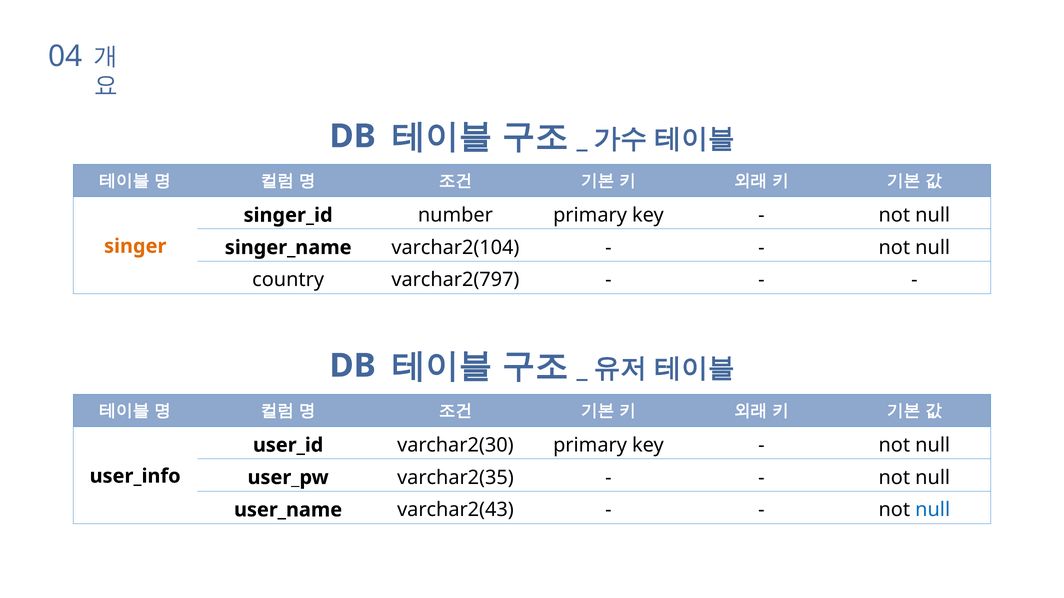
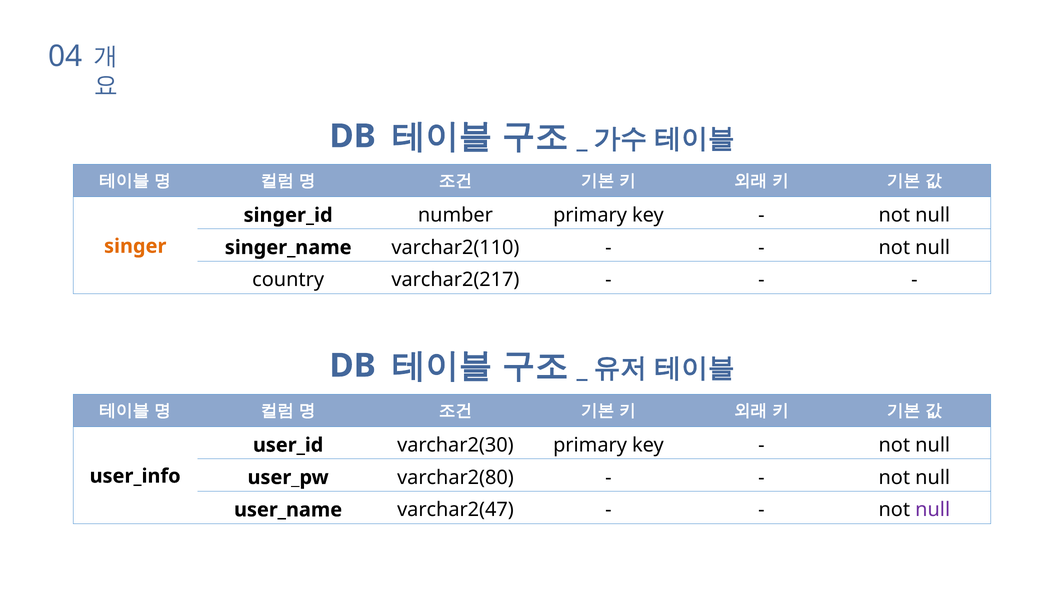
varchar2(104: varchar2(104 -> varchar2(110
varchar2(797: varchar2(797 -> varchar2(217
varchar2(35: varchar2(35 -> varchar2(80
varchar2(43: varchar2(43 -> varchar2(47
null at (933, 510) colour: blue -> purple
